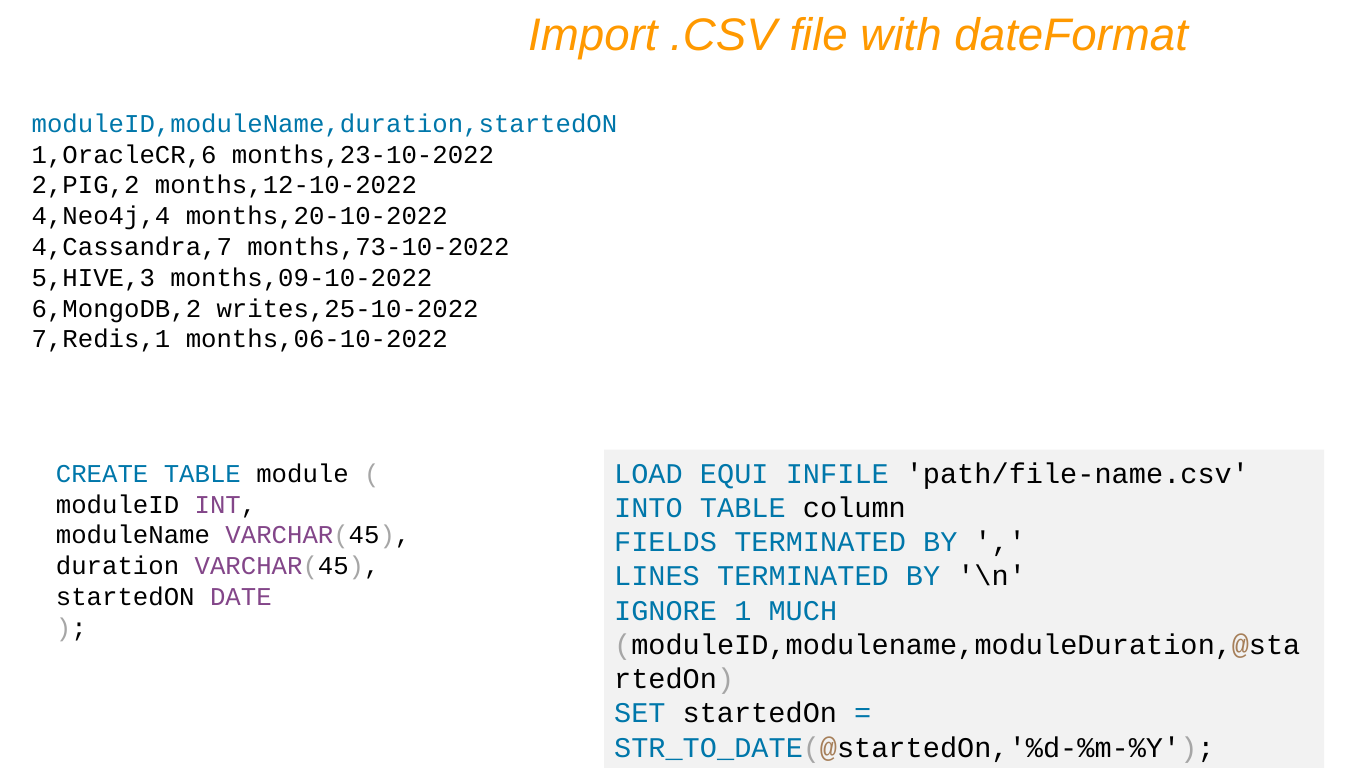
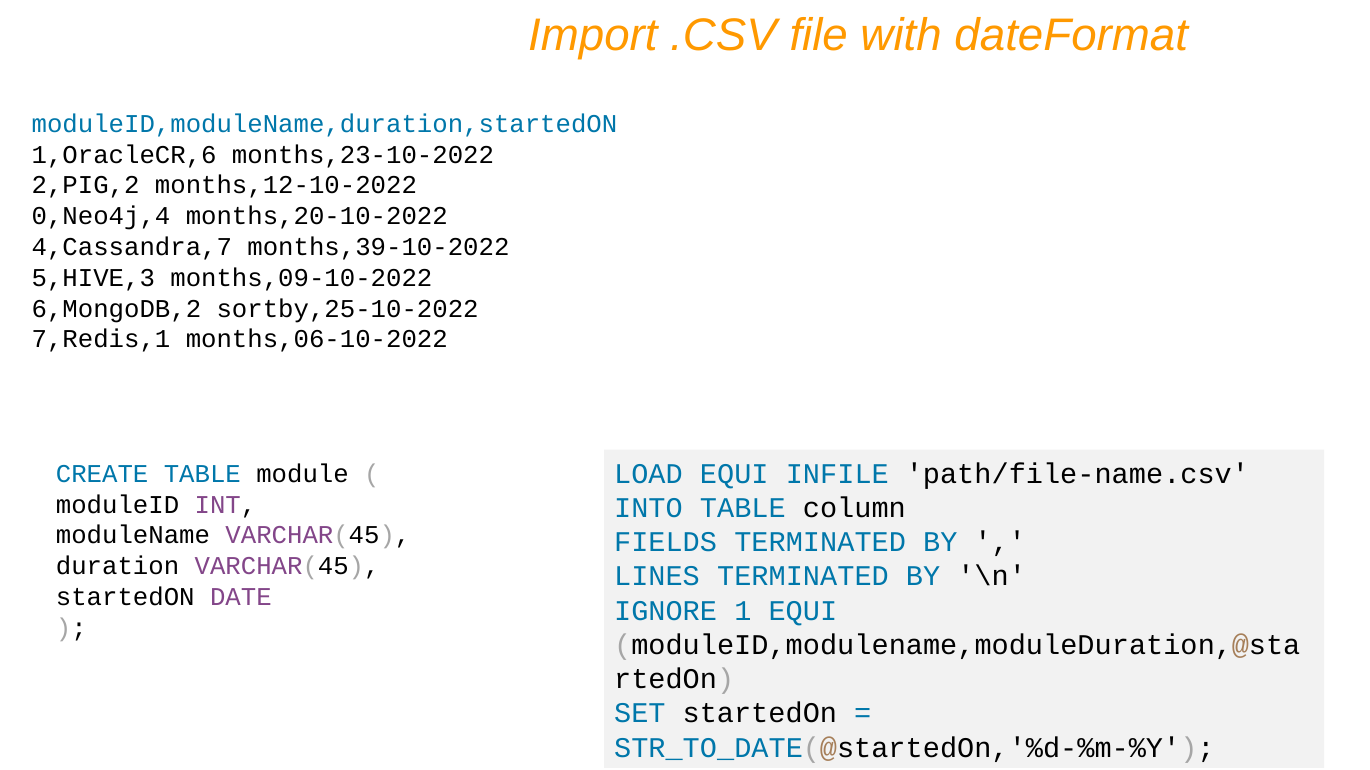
4,Neo4j,4: 4,Neo4j,4 -> 0,Neo4j,4
months,73-10-2022: months,73-10-2022 -> months,39-10-2022
writes,25-10-2022: writes,25-10-2022 -> sortby,25-10-2022
1 MUCH: MUCH -> EQUI
